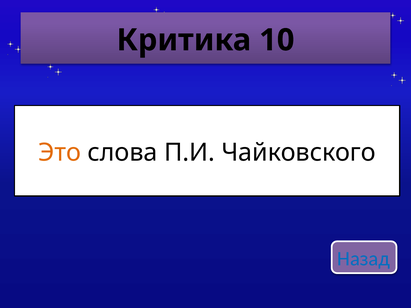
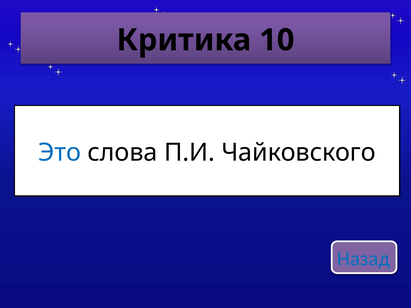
Это colour: orange -> blue
